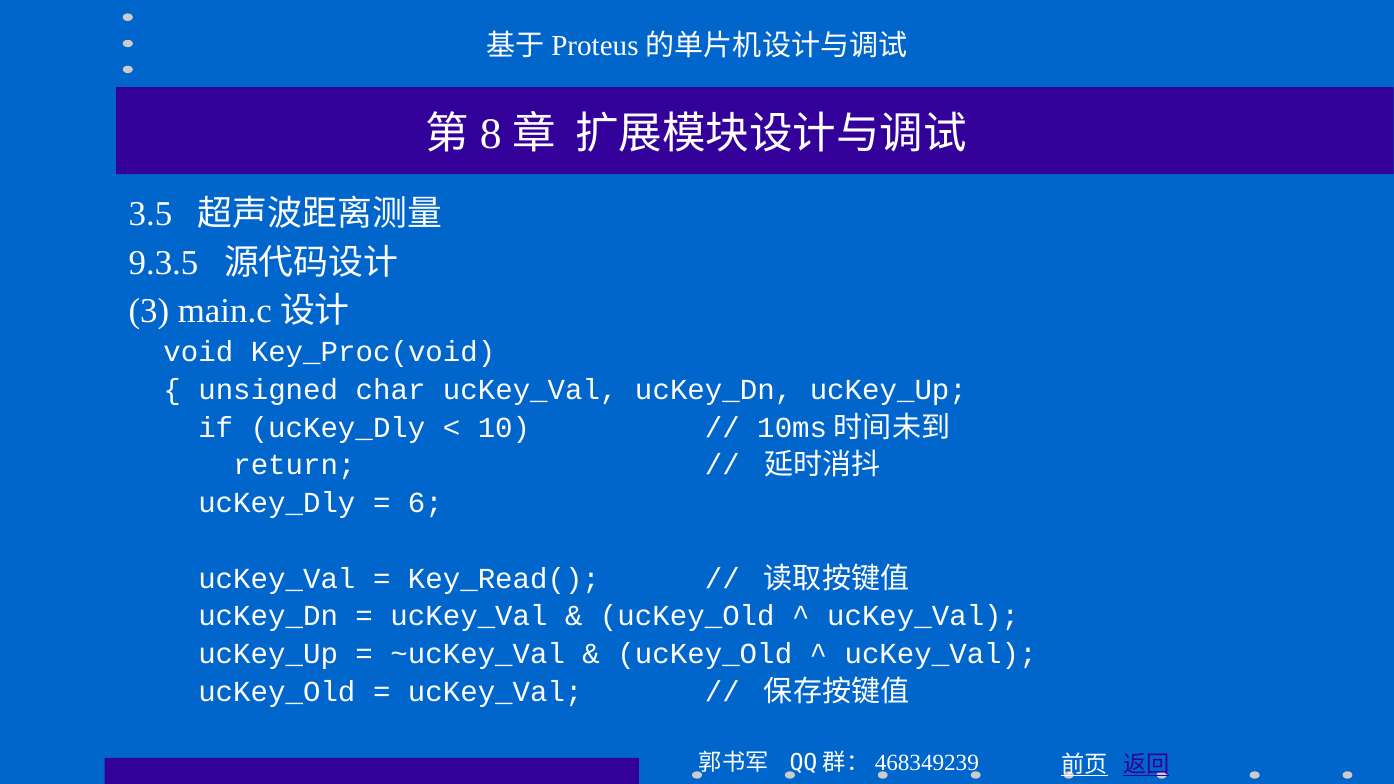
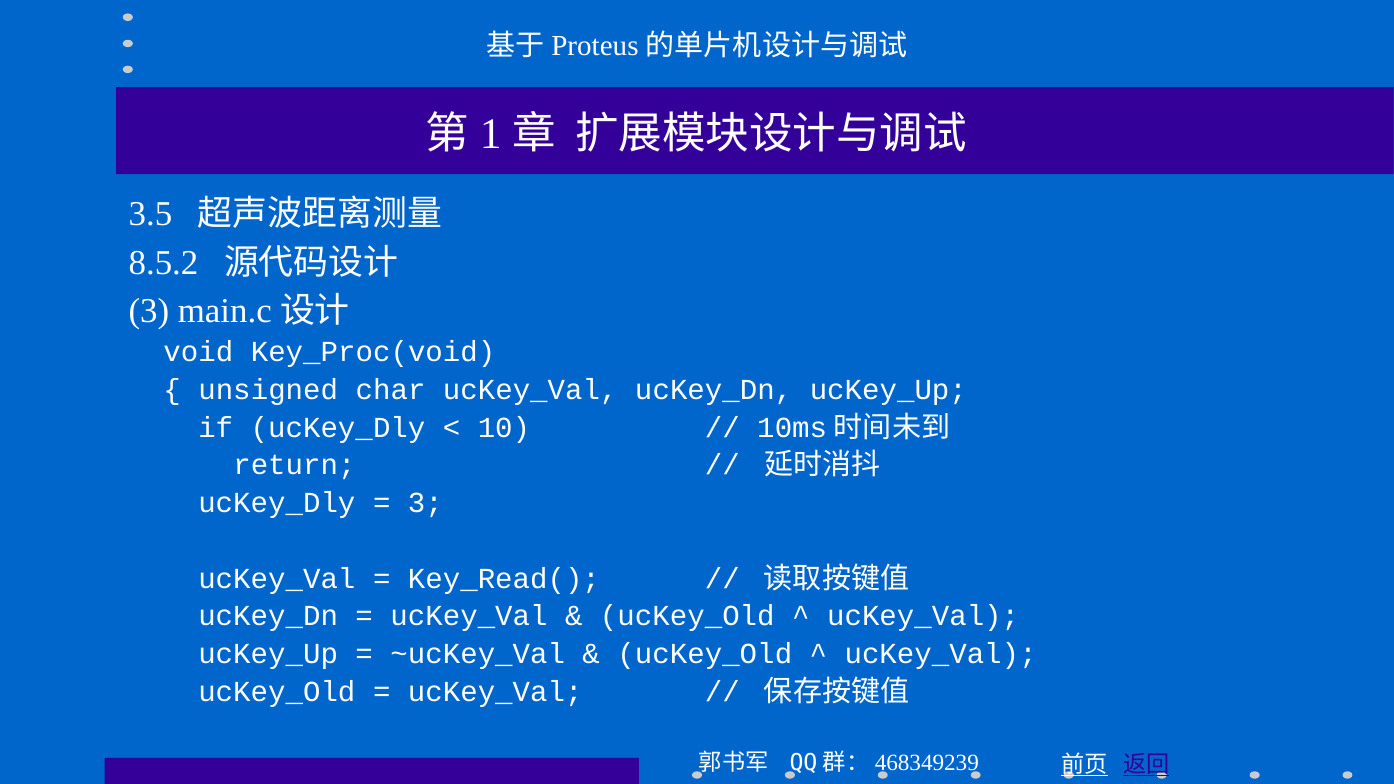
8: 8 -> 1
9.3.5: 9.3.5 -> 8.5.2
6 at (425, 503): 6 -> 3
